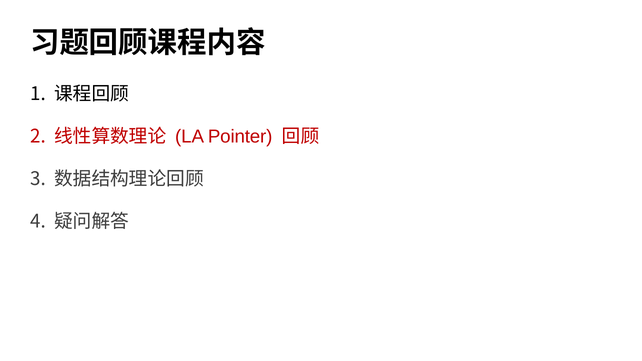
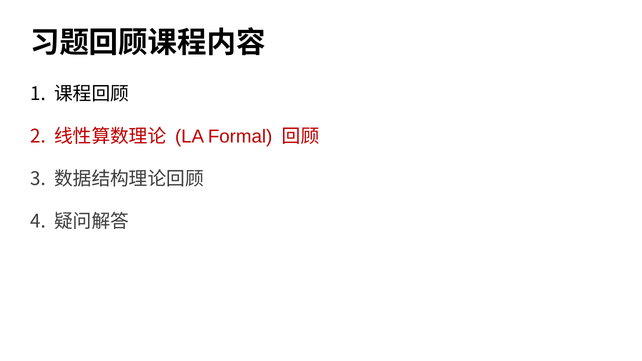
Pointer: Pointer -> Formal
